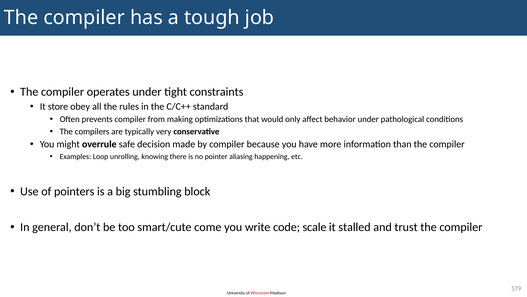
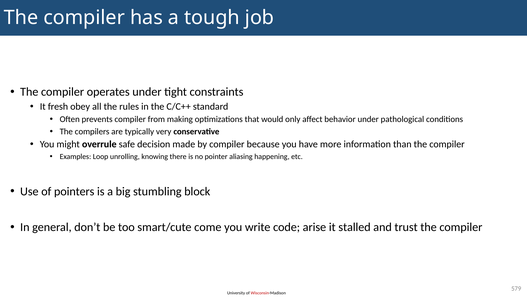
store: store -> fresh
scale: scale -> arise
